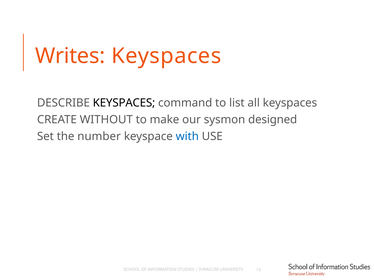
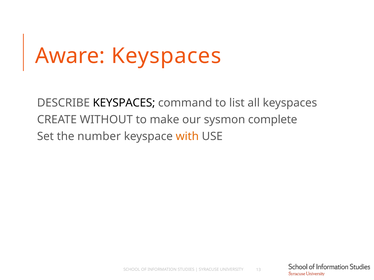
Writes: Writes -> Aware
designed: designed -> complete
with colour: blue -> orange
